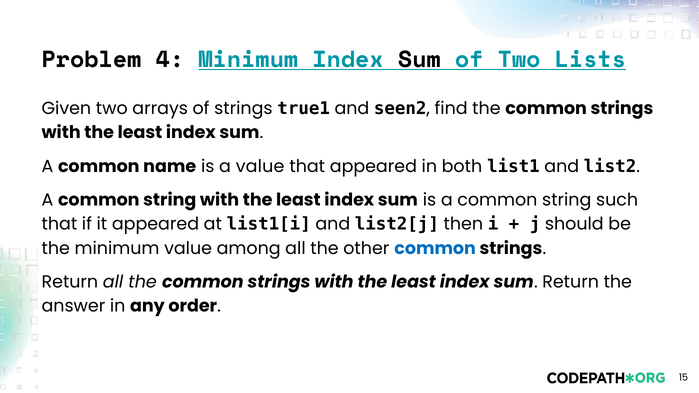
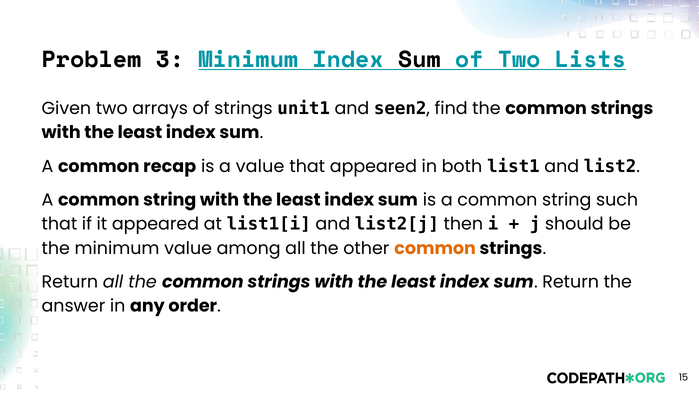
4: 4 -> 3
true1: true1 -> unit1
name: name -> recap
common at (435, 248) colour: blue -> orange
